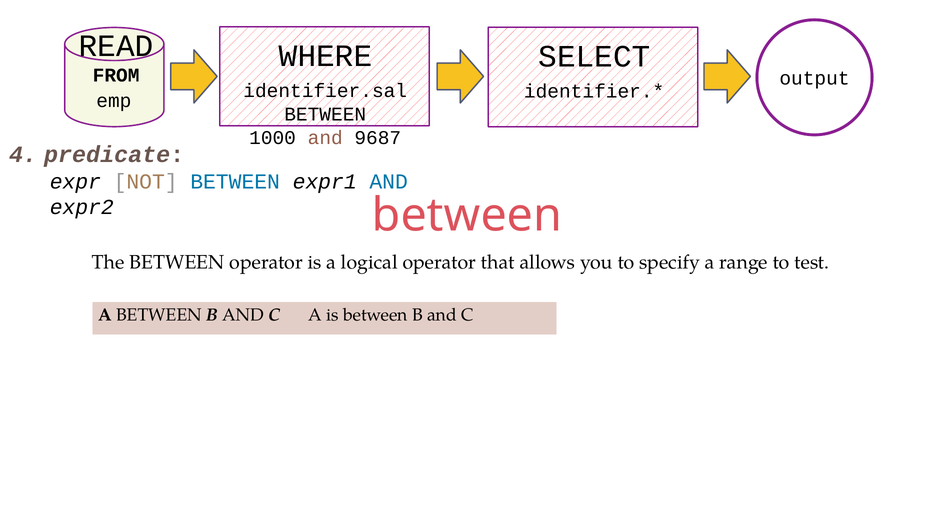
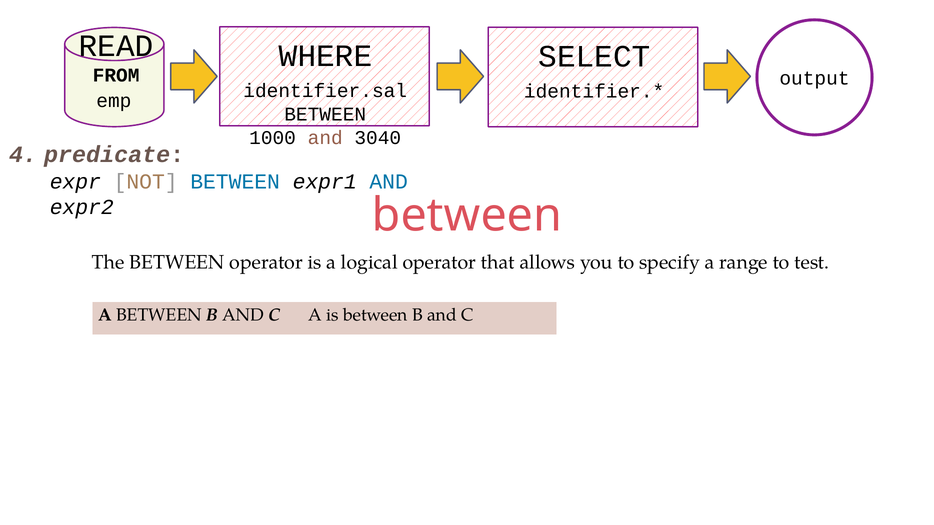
9687: 9687 -> 3040
